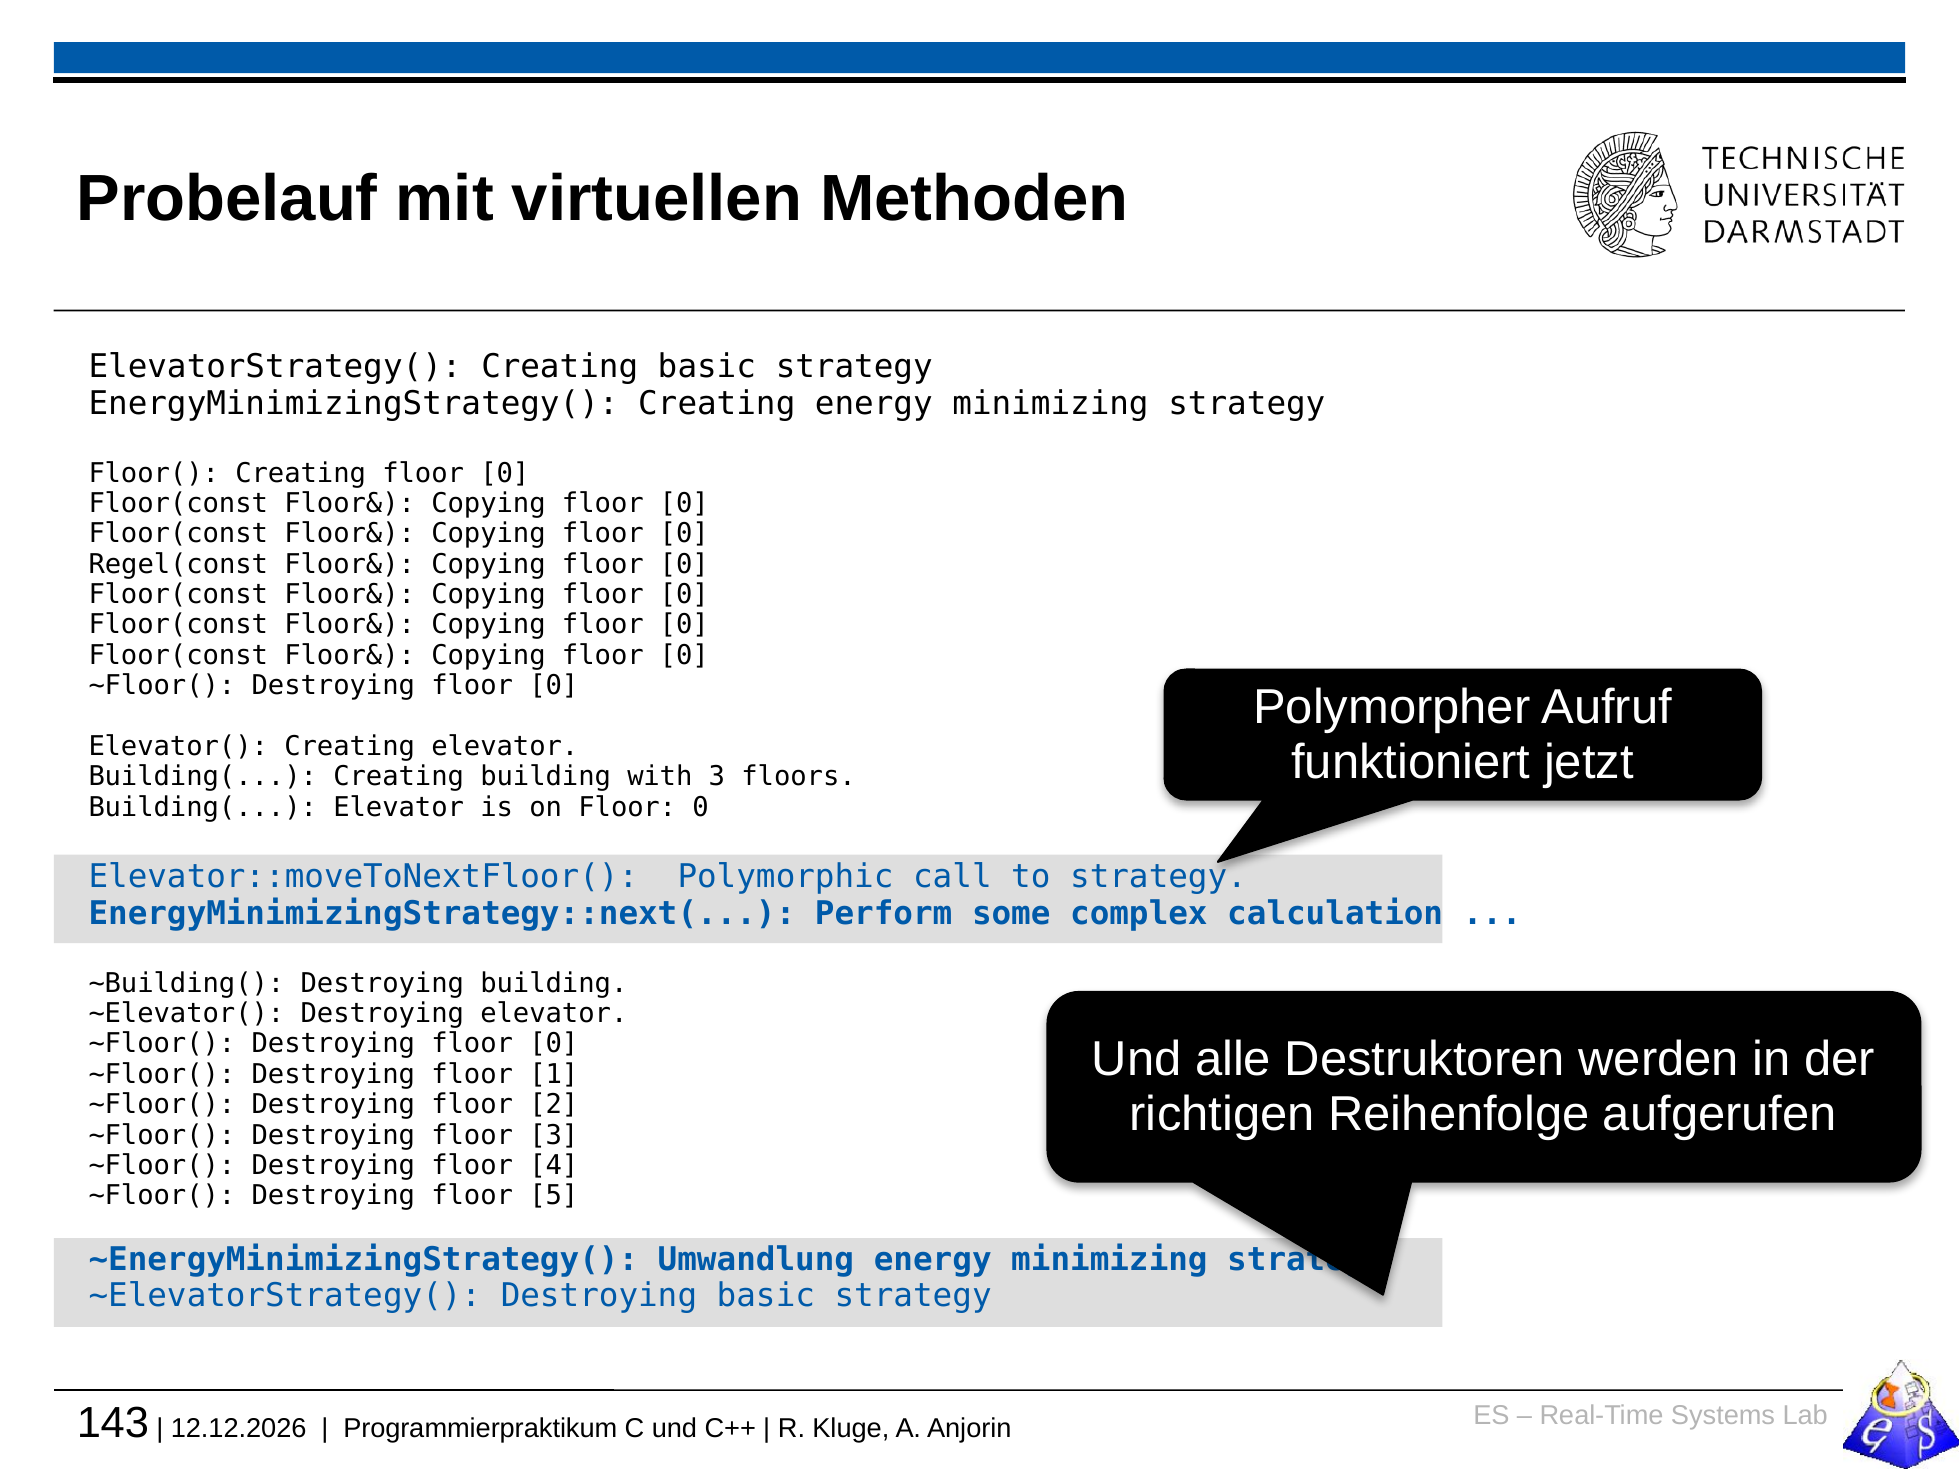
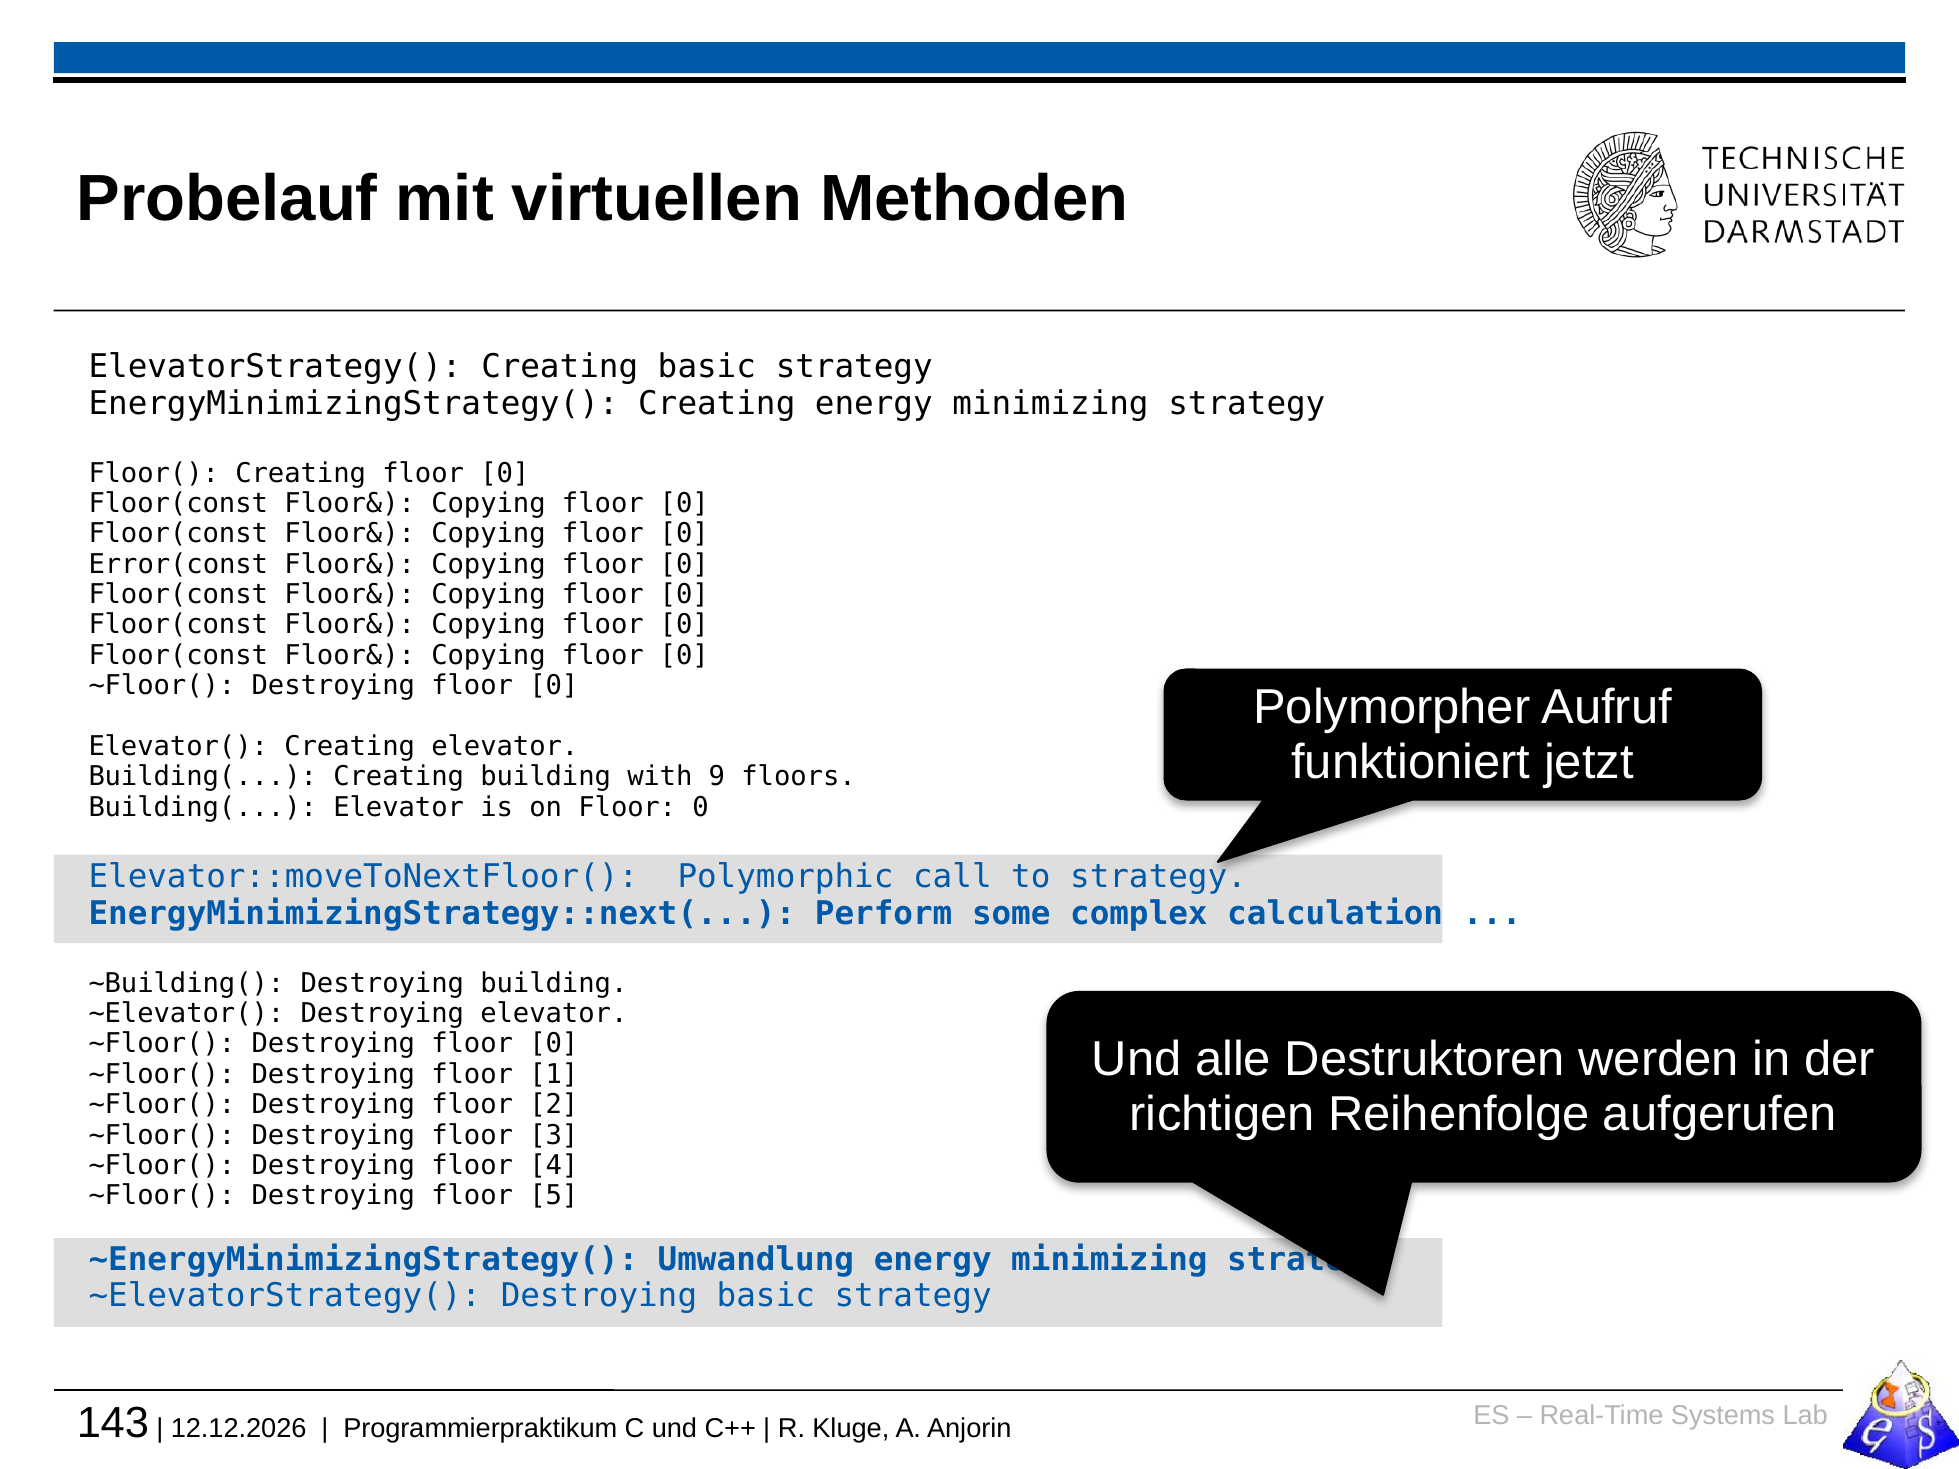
Regel(const: Regel(const -> Error(const
with 3: 3 -> 9
